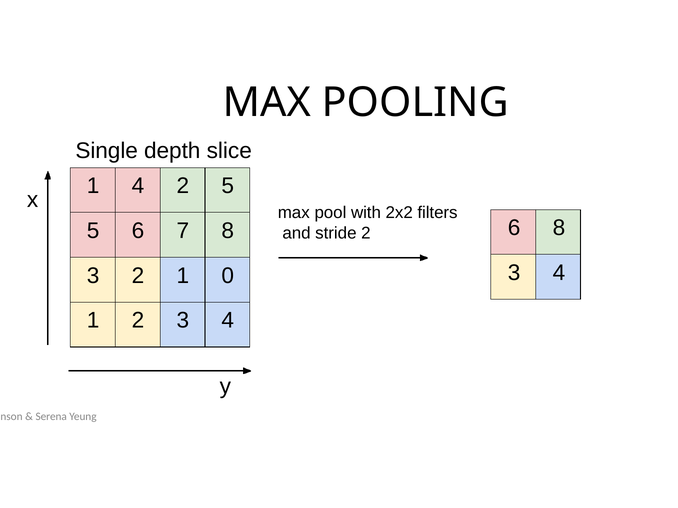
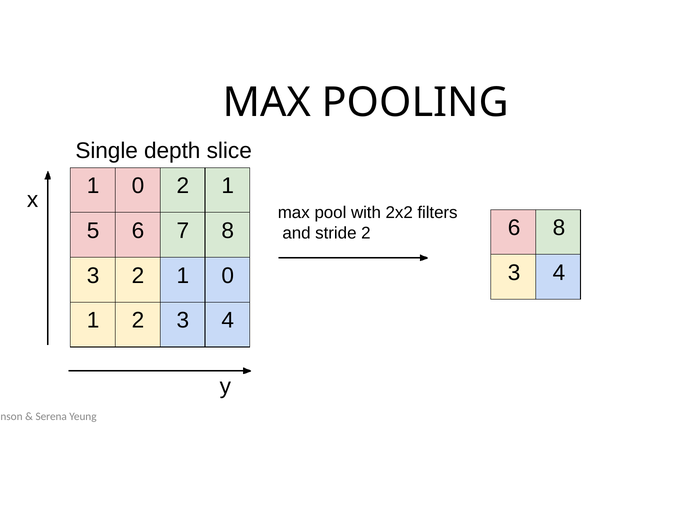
4 at (138, 186): 4 -> 0
5 at (228, 186): 5 -> 1
